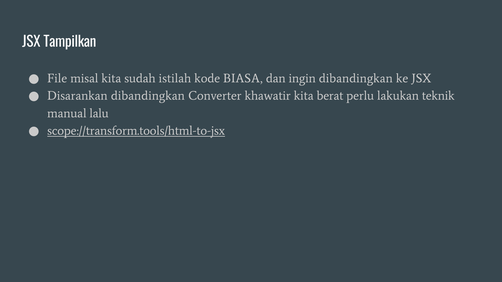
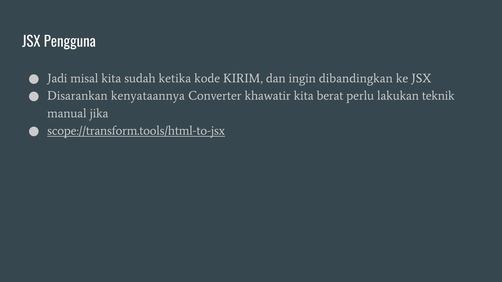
Tampilkan: Tampilkan -> Pengguna
File: File -> Jadi
istilah: istilah -> ketika
BIASA: BIASA -> KIRIM
Disarankan dibandingkan: dibandingkan -> kenyataannya
lalu: lalu -> jika
